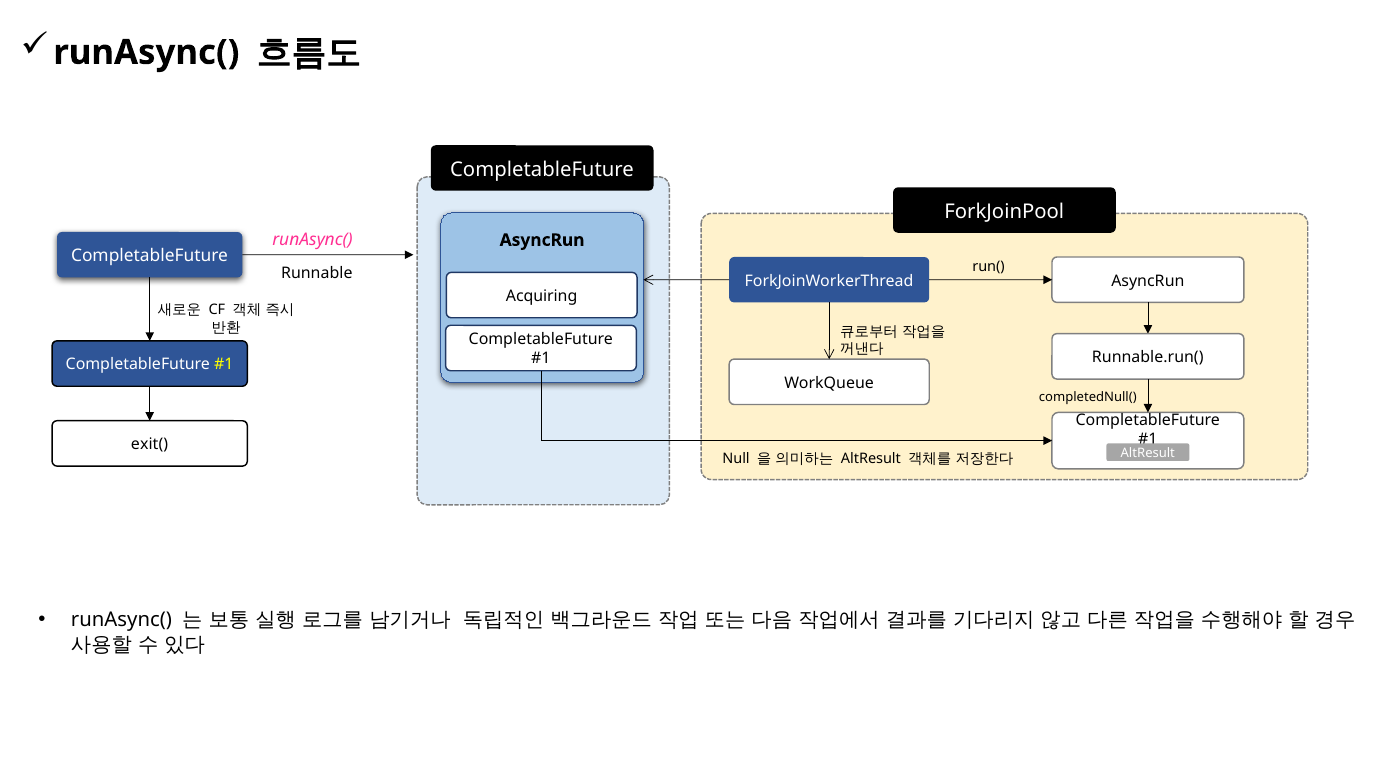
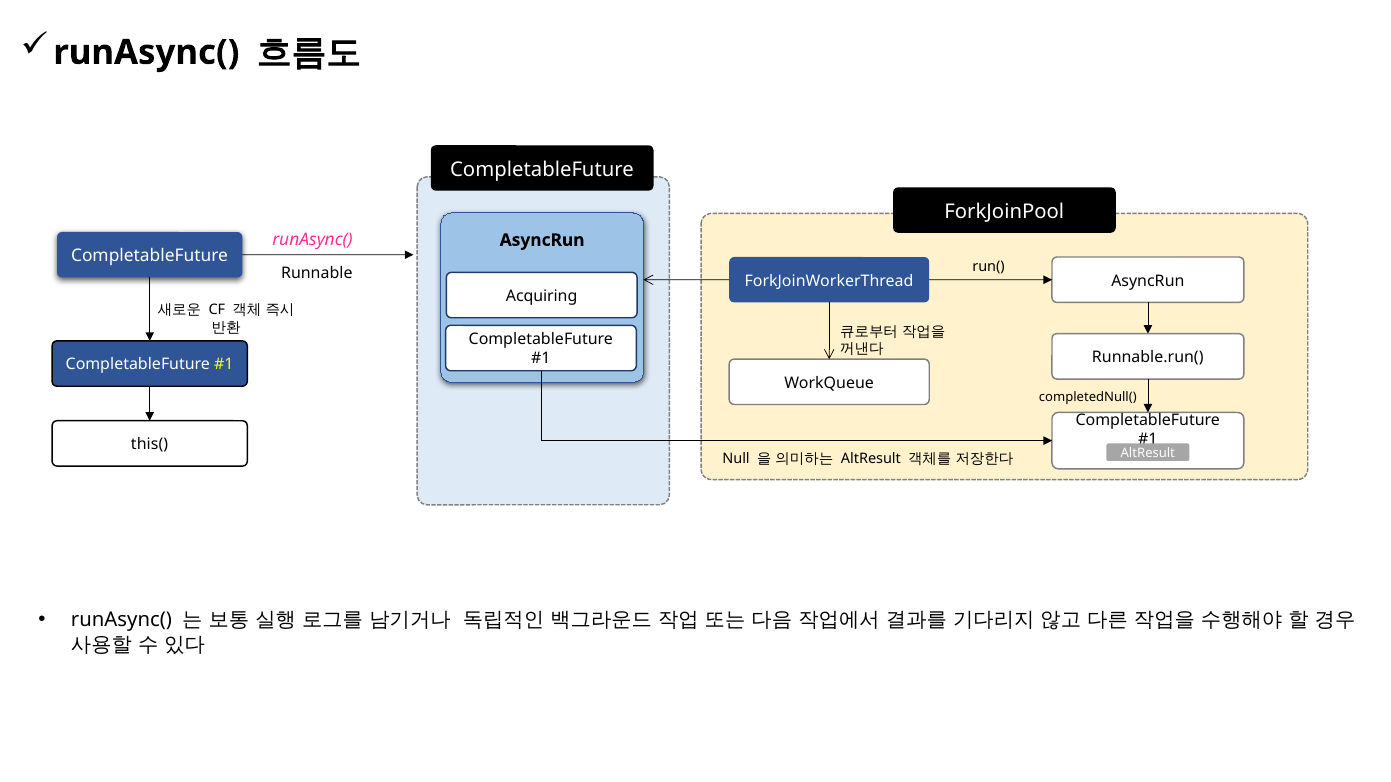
exit(: exit( -> this(
